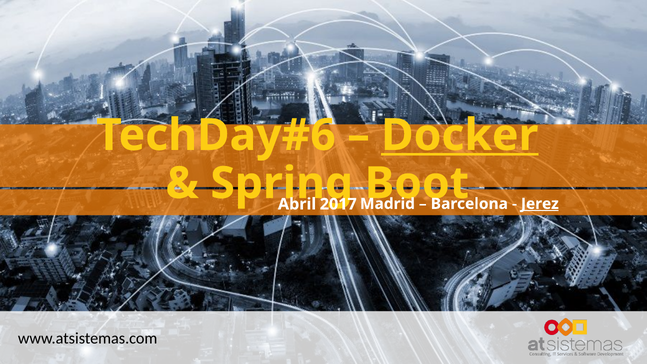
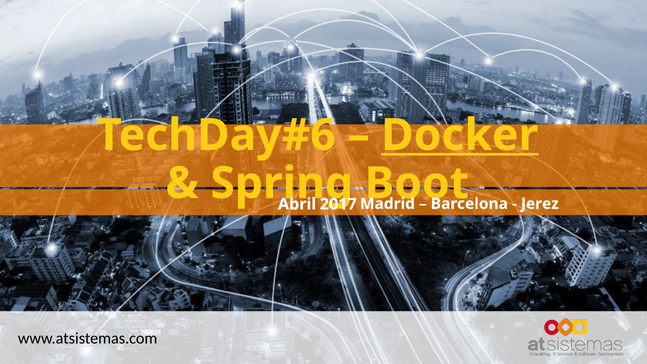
Jerez underline: present -> none
